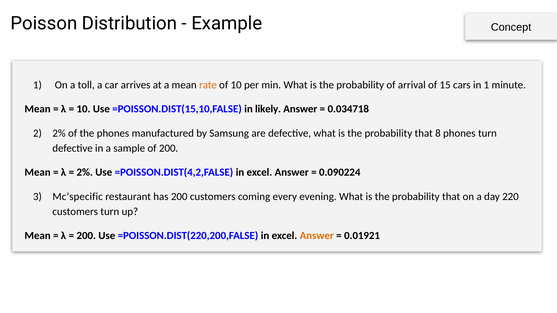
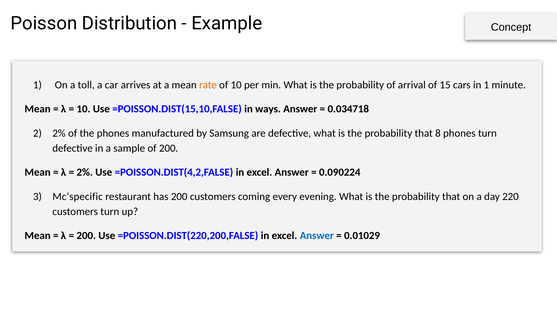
likely: likely -> ways
Answer at (317, 236) colour: orange -> blue
0.01921: 0.01921 -> 0.01029
